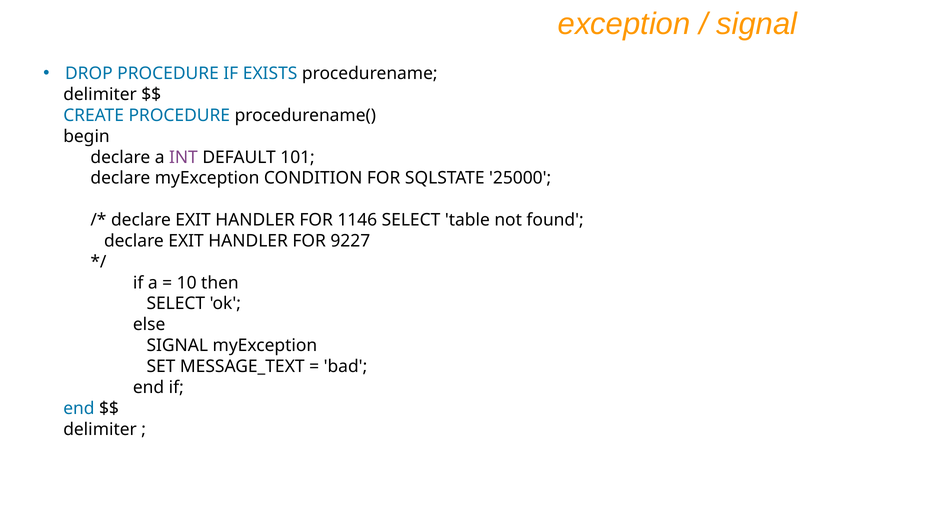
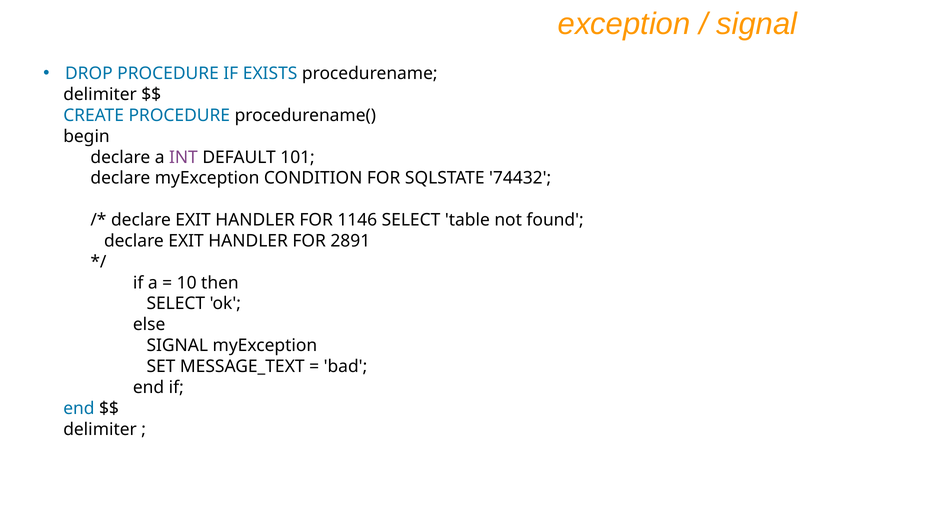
25000: 25000 -> 74432
9227: 9227 -> 2891
